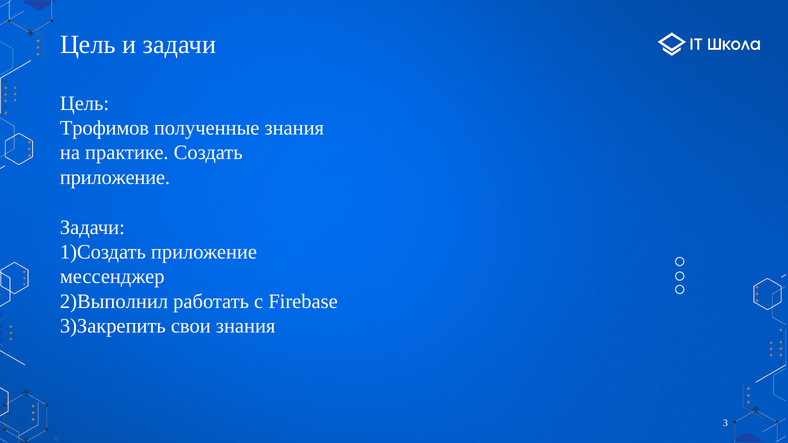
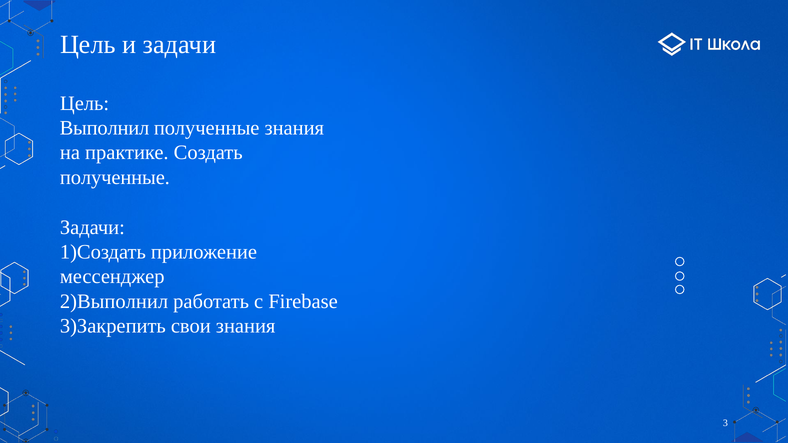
Трофимов: Трофимов -> Выполнил
приложение at (115, 177): приложение -> полученные
